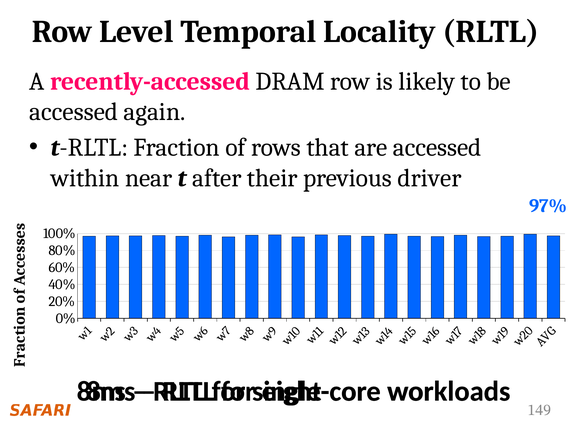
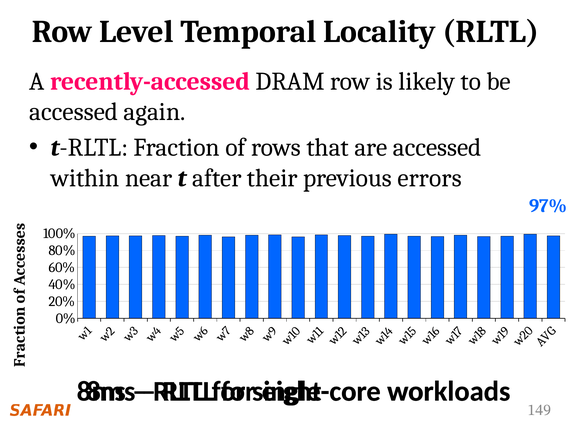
driver: driver -> errors
